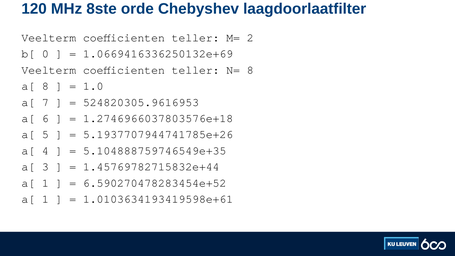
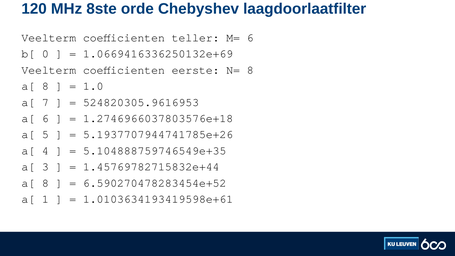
M= 2: 2 -> 6
teller at (196, 70): teller -> eerste
1 at (45, 183): 1 -> 8
